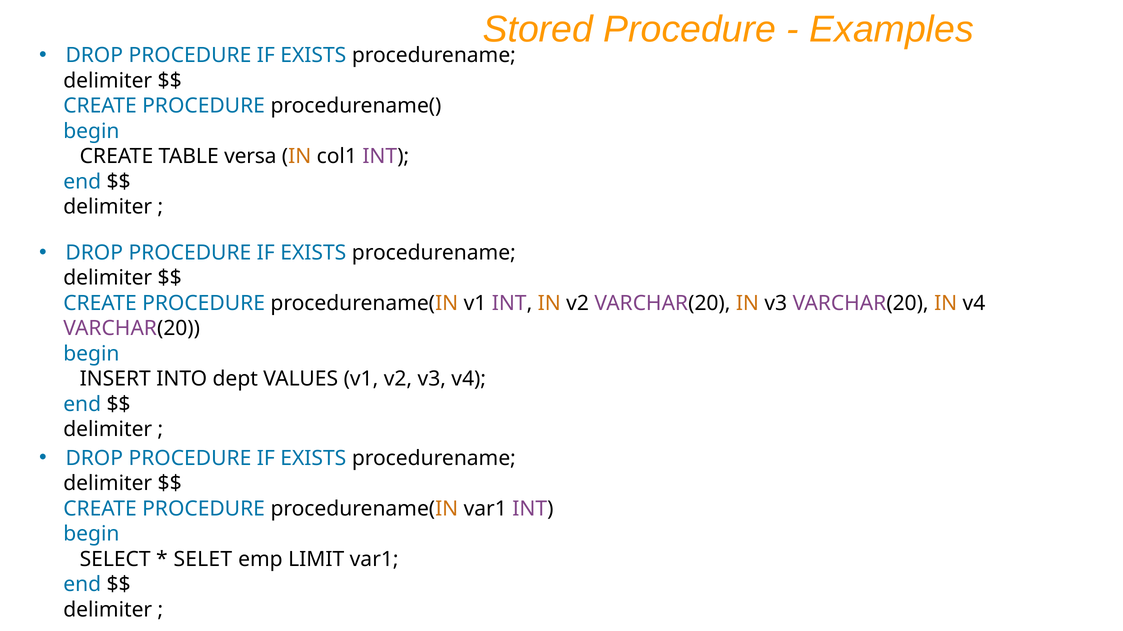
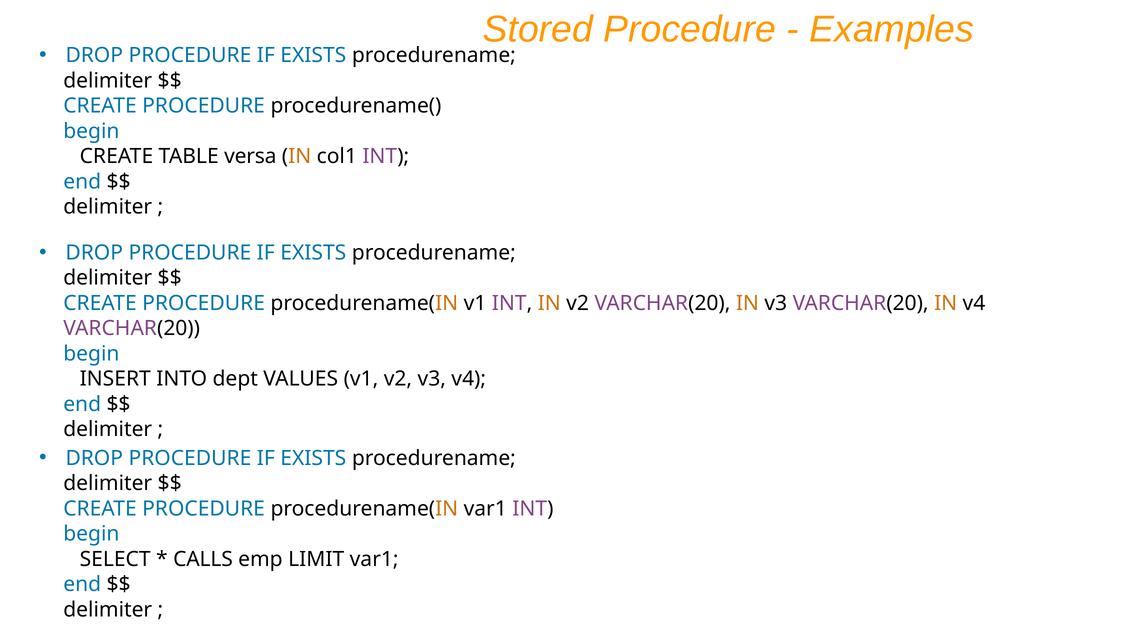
SELET: SELET -> CALLS
